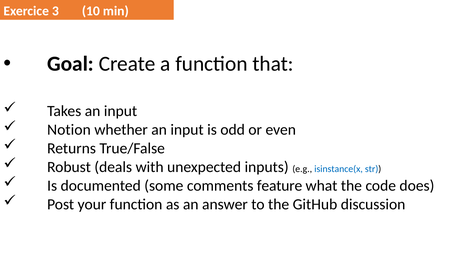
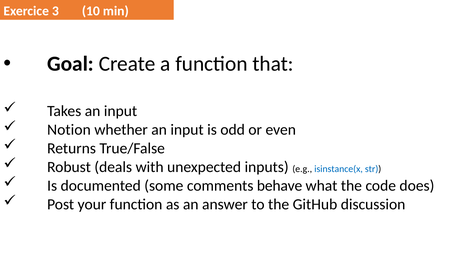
feature: feature -> behave
